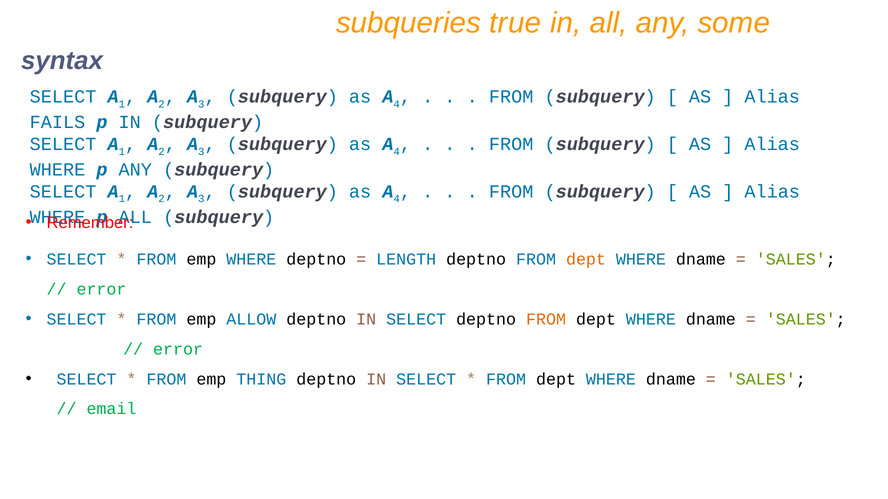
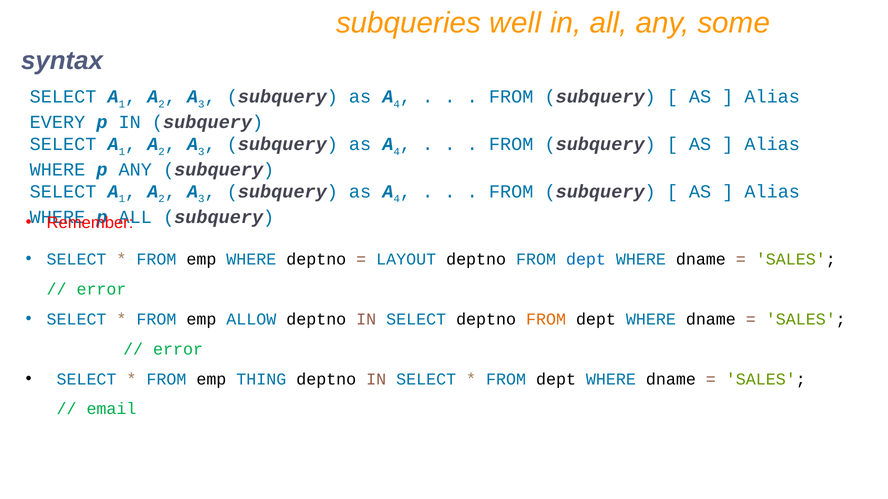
true: true -> well
FAILS: FAILS -> EVERY
LENGTH: LENGTH -> LAYOUT
dept at (586, 260) colour: orange -> blue
